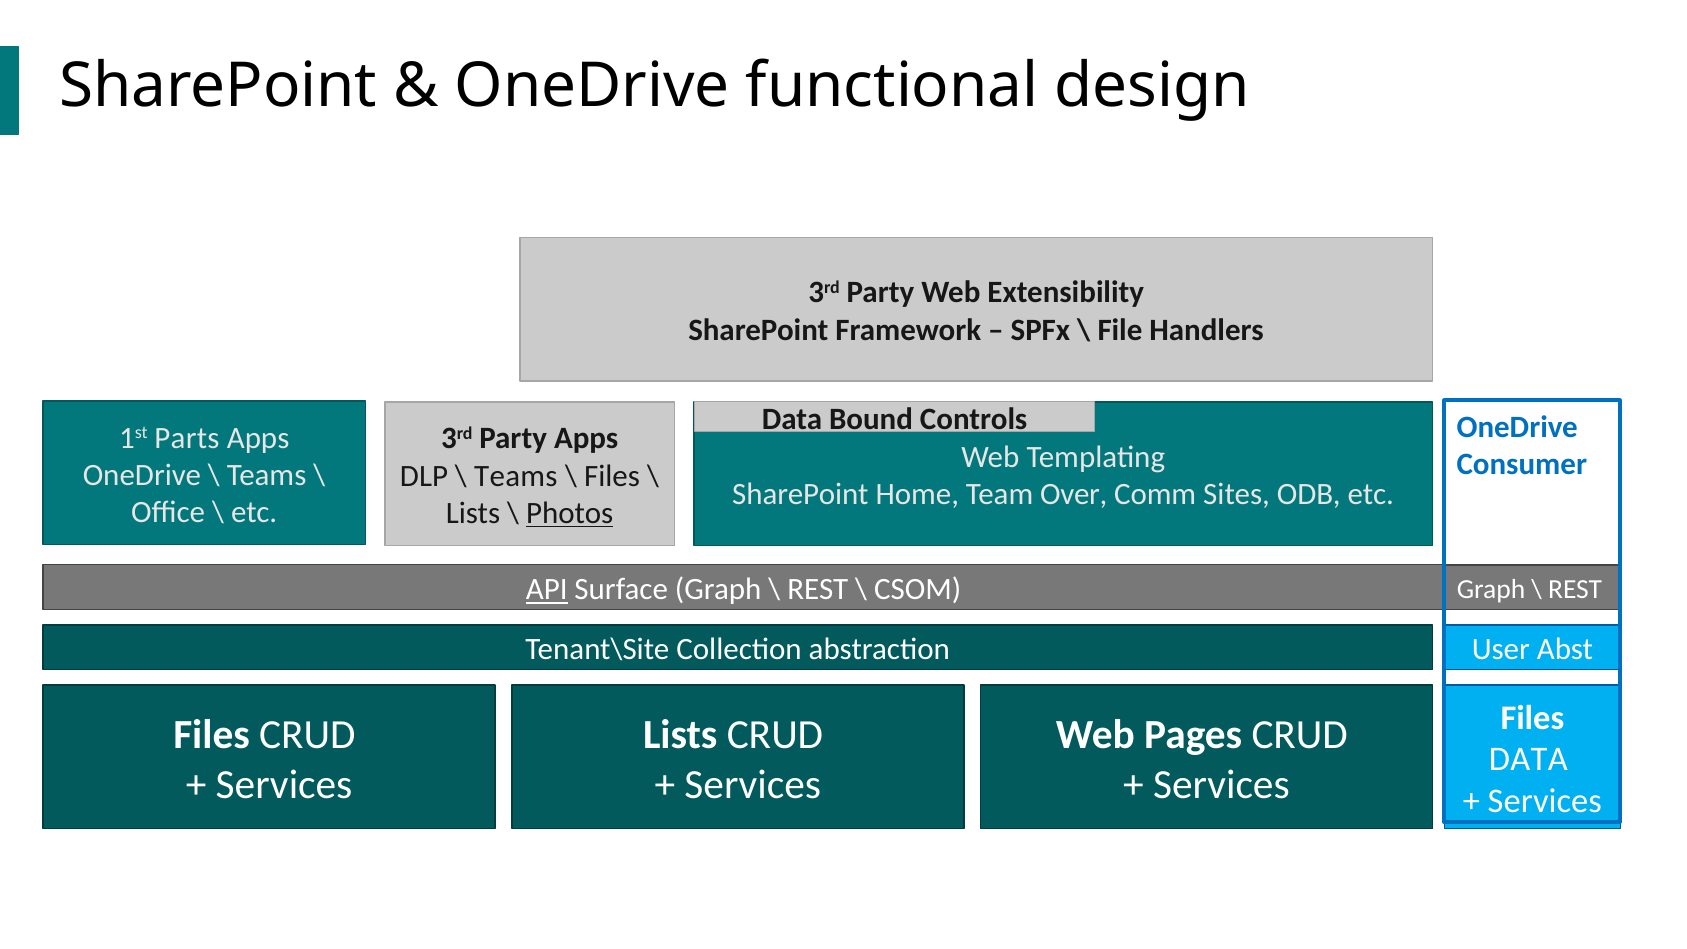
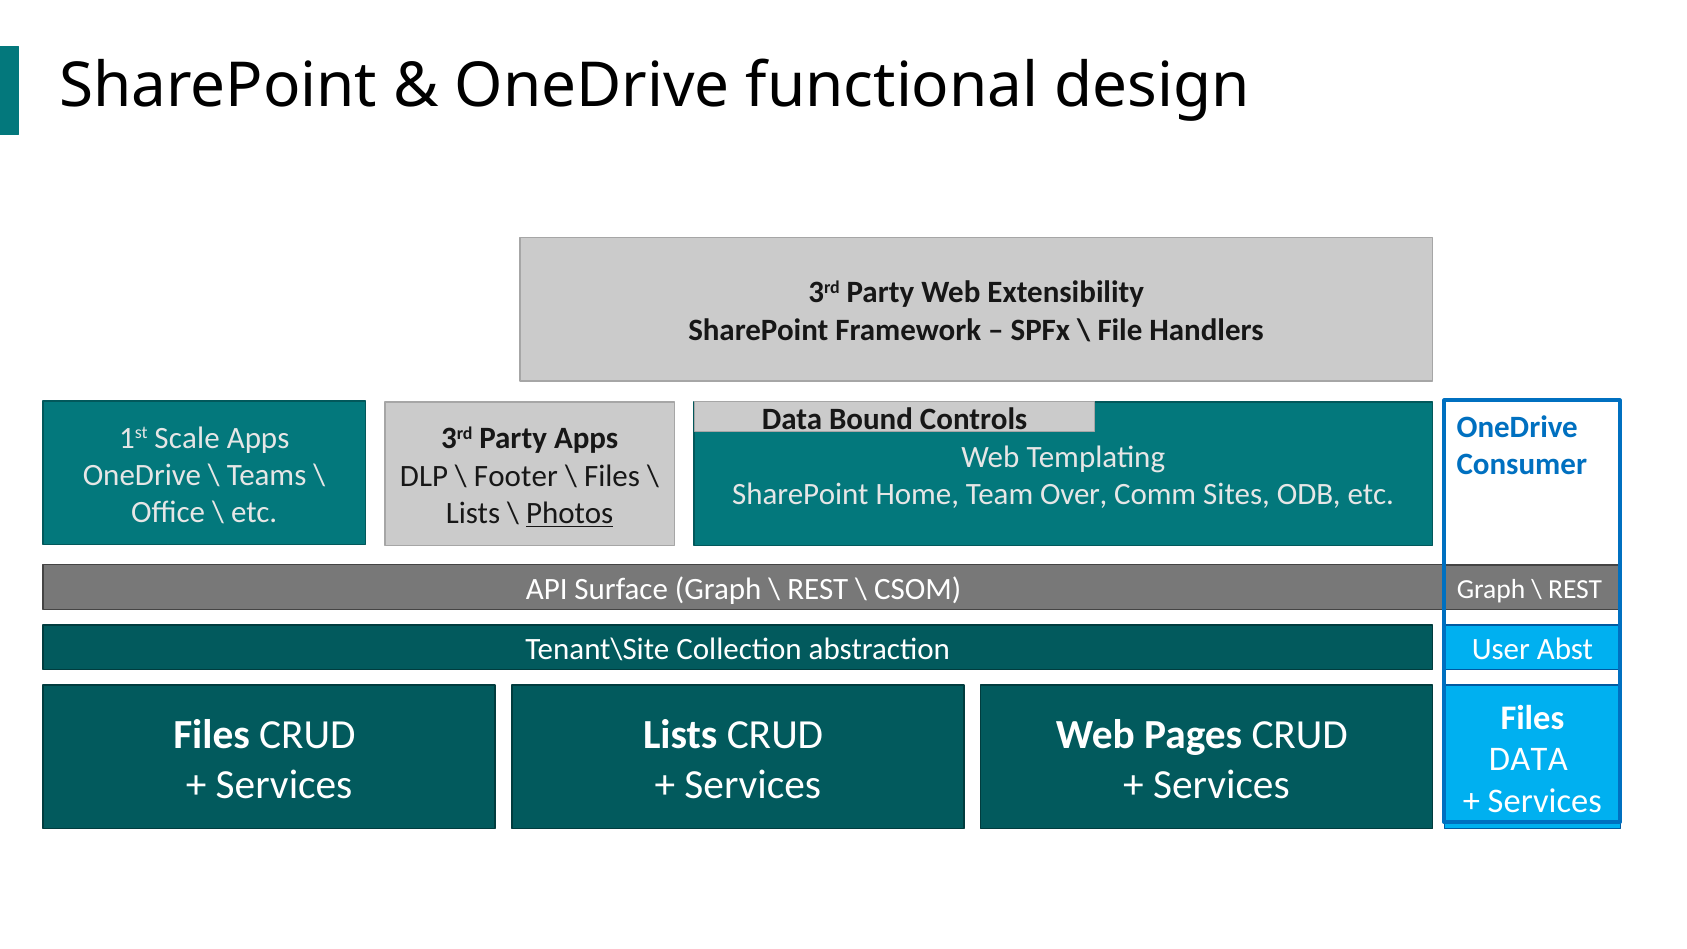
Parts: Parts -> Scale
Teams at (516, 476): Teams -> Footer
API underline: present -> none
